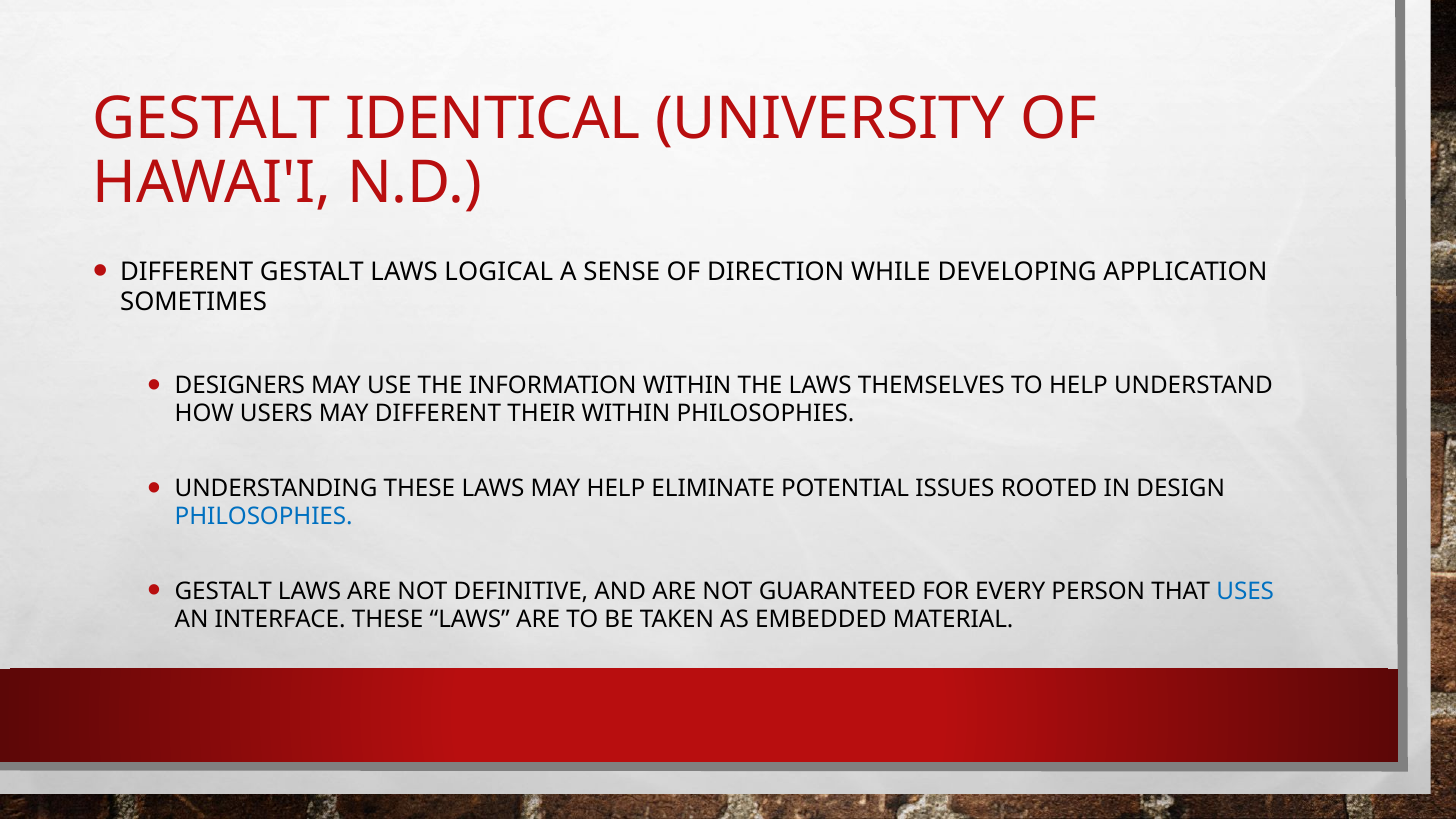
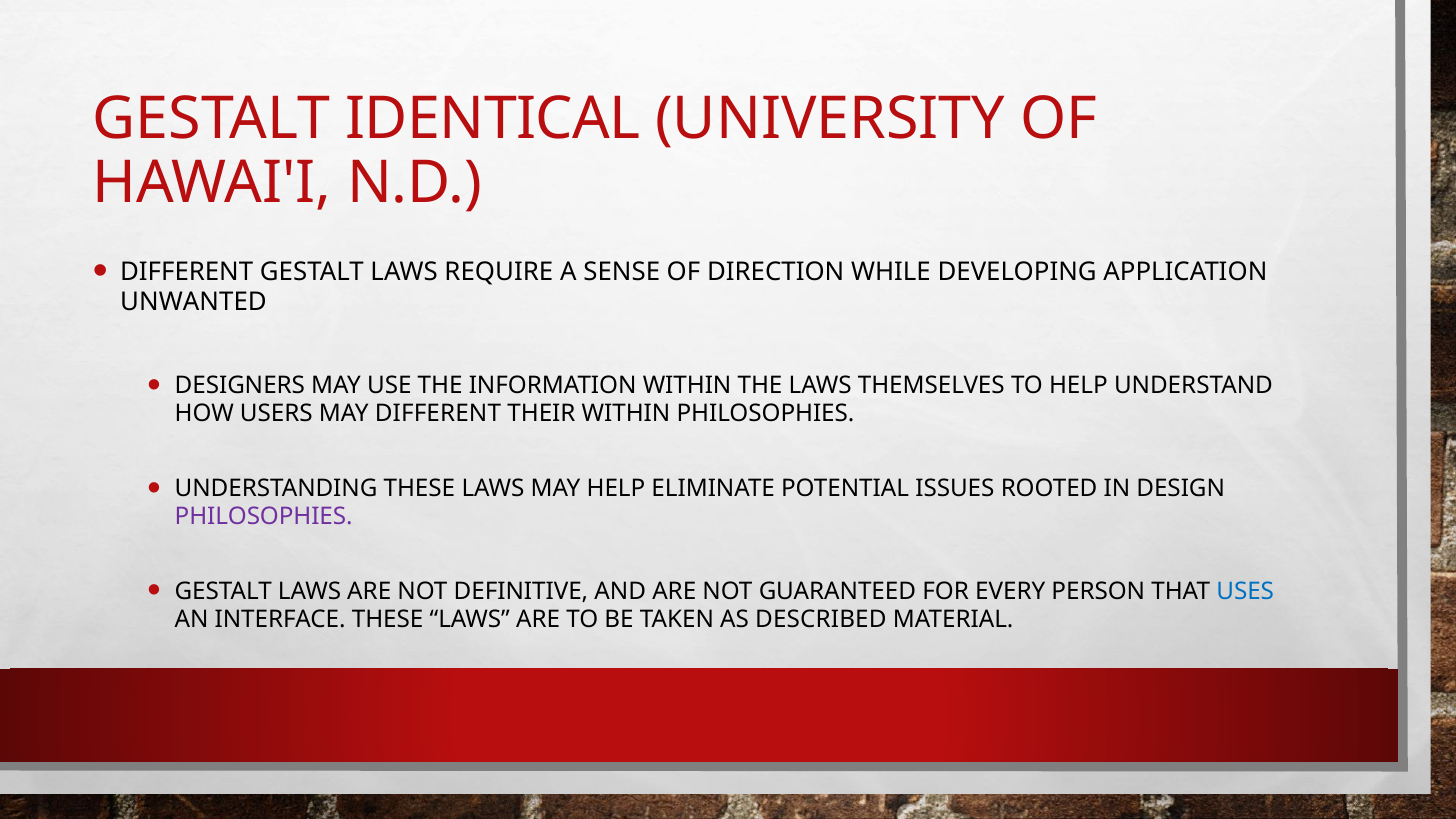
LOGICAL: LOGICAL -> REQUIRE
SOMETIMES: SOMETIMES -> UNWANTED
PHILOSOPHIES at (264, 516) colour: blue -> purple
EMBEDDED: EMBEDDED -> DESCRIBED
